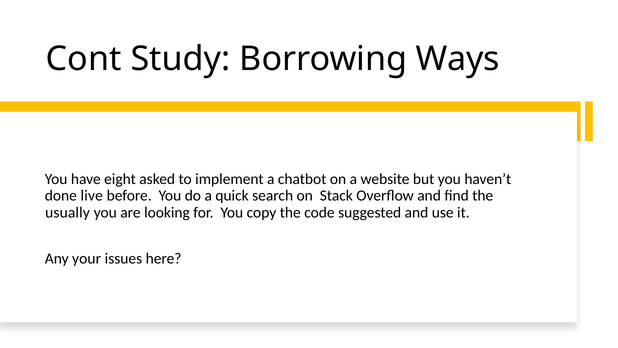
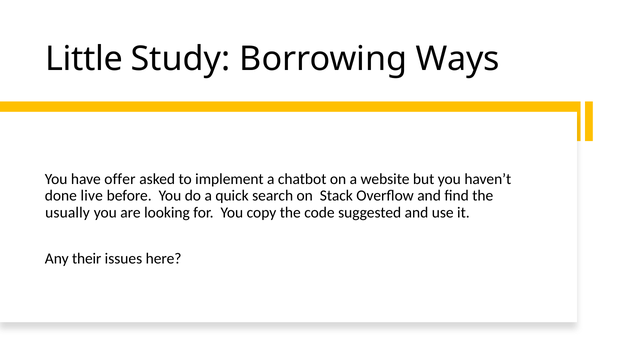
Cont: Cont -> Little
eight: eight -> offer
your: your -> their
